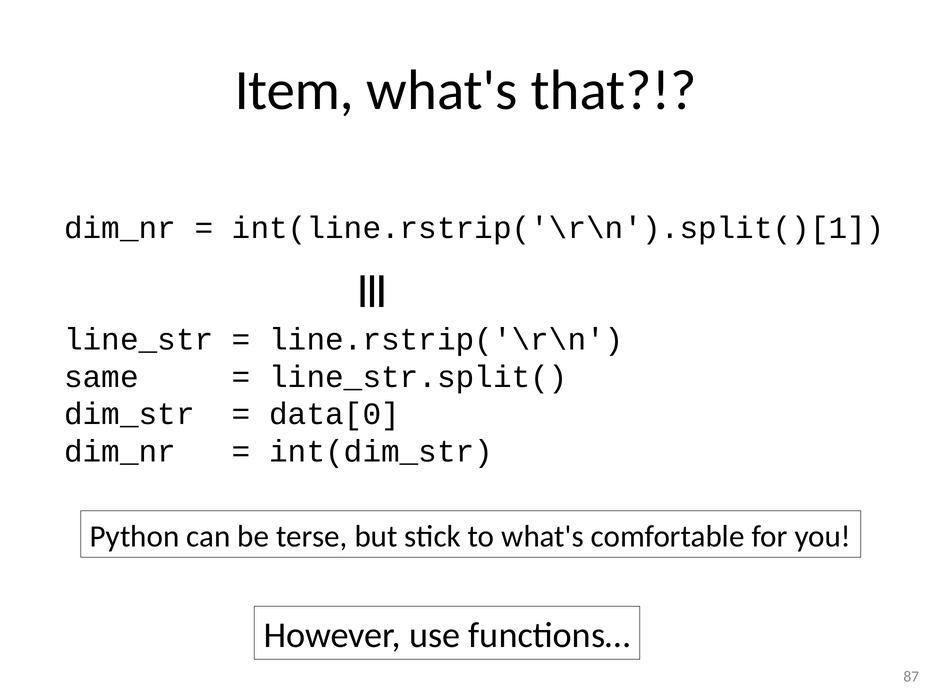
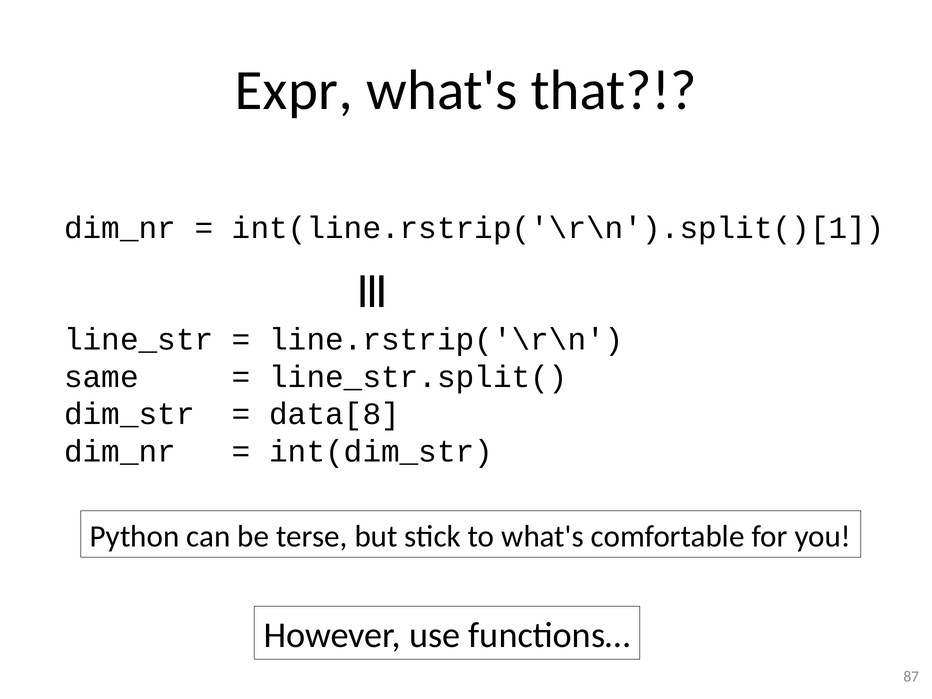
Item: Item -> Expr
data[0: data[0 -> data[8
